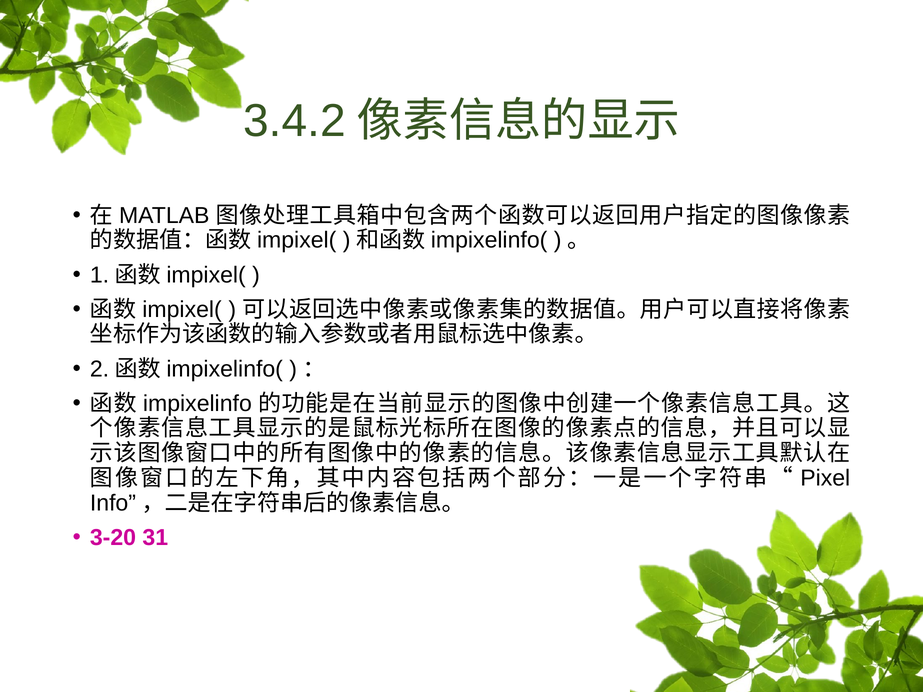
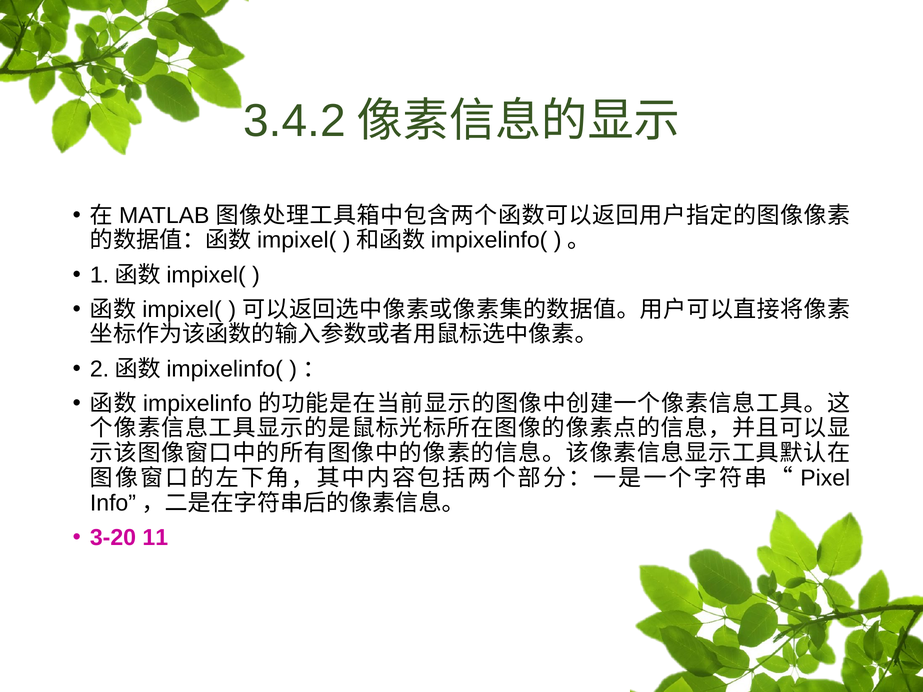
31: 31 -> 11
